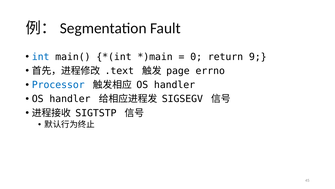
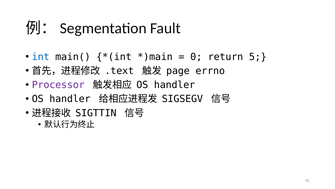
9: 9 -> 5
Processor colour: blue -> purple
SIGTSTP: SIGTSTP -> SIGTTIN
